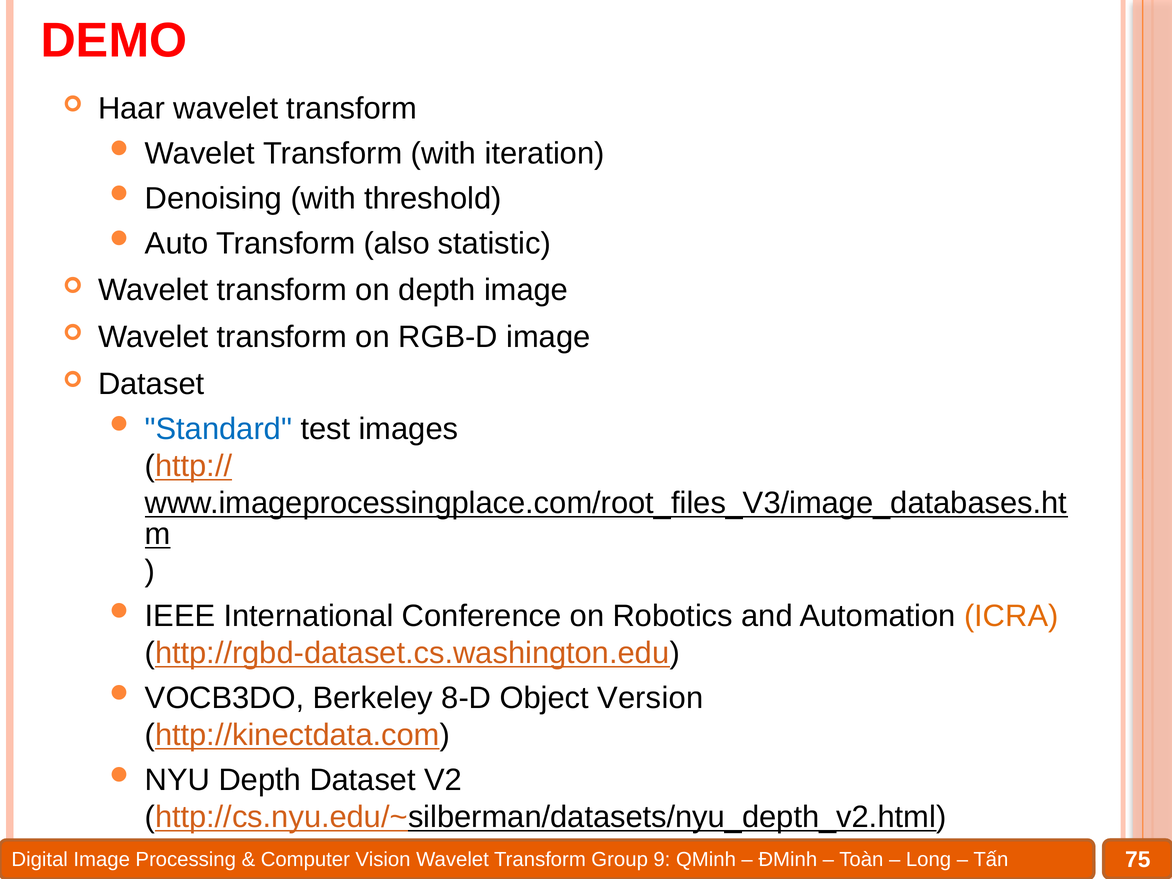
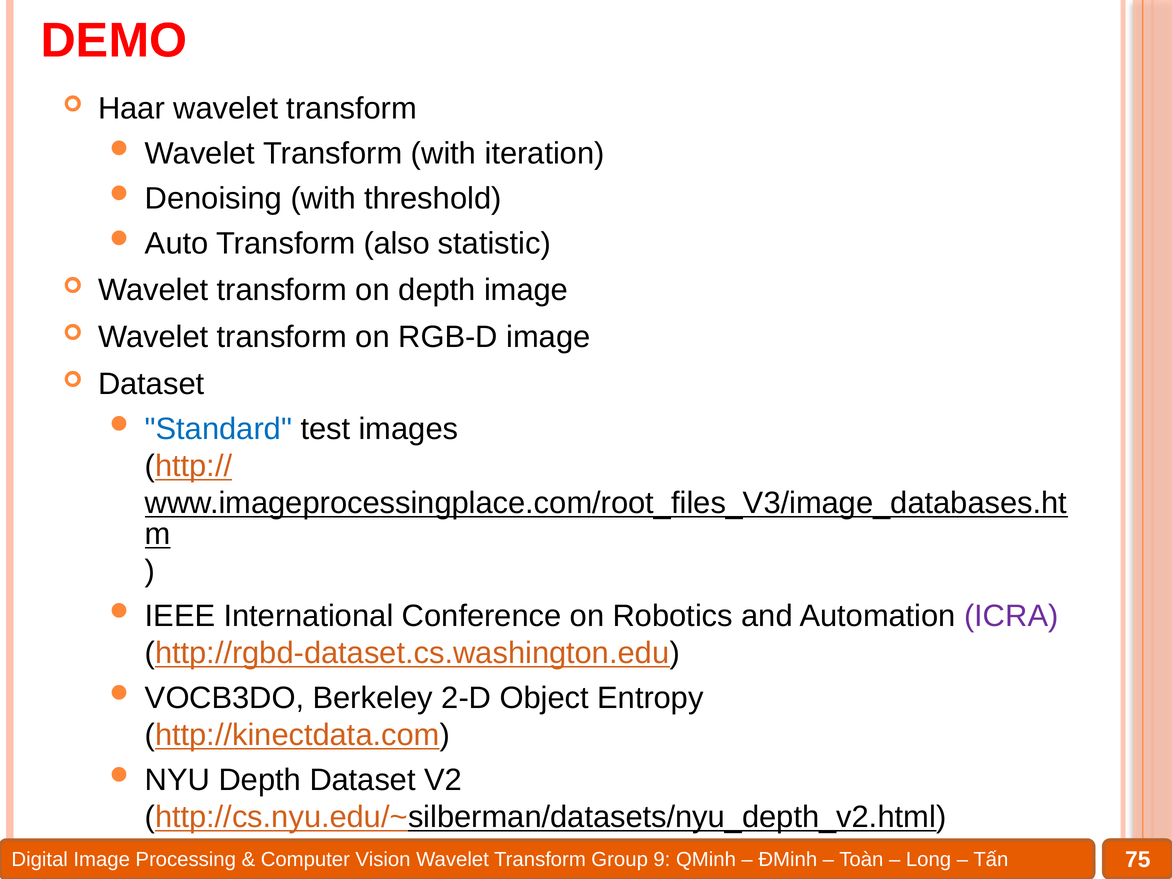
ICRA colour: orange -> purple
8-D: 8-D -> 2-D
Version: Version -> Entropy
